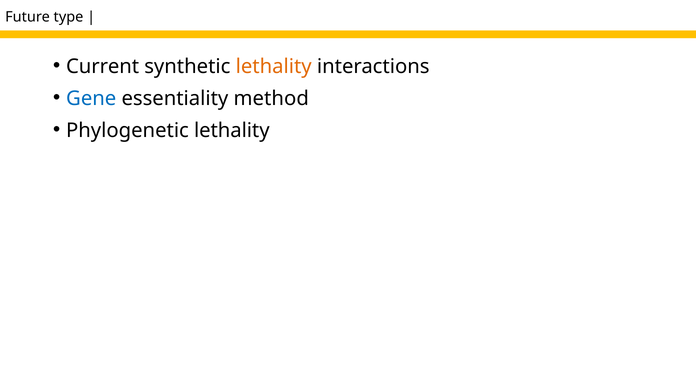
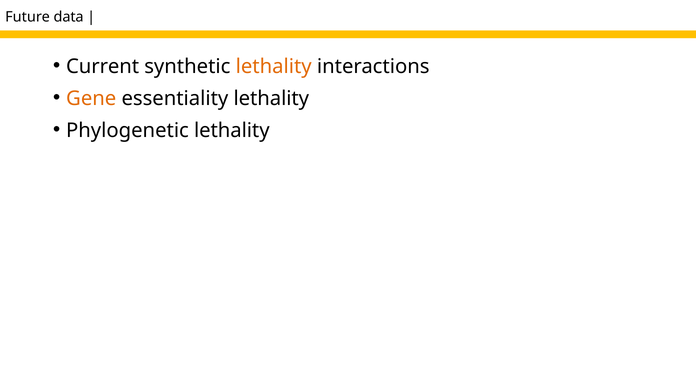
type: type -> data
Gene colour: blue -> orange
essentiality method: method -> lethality
